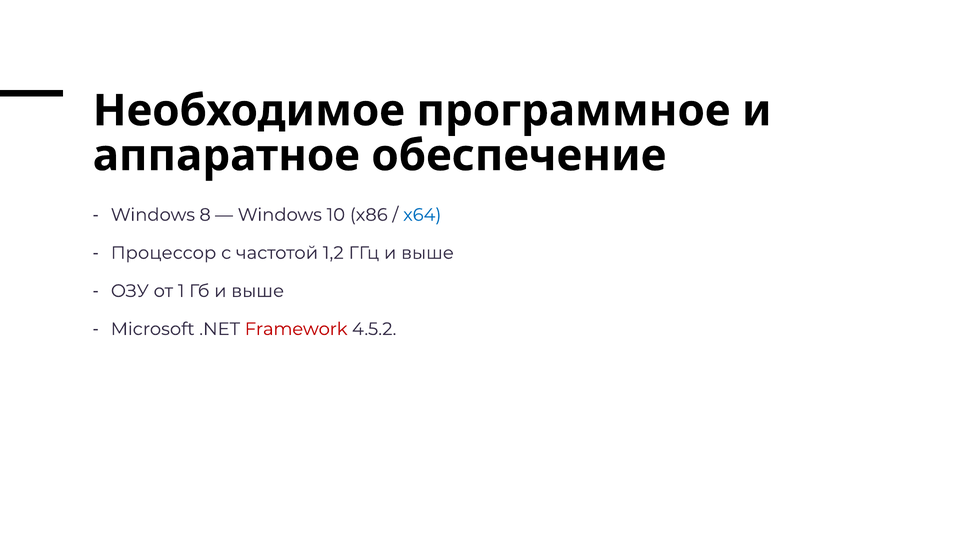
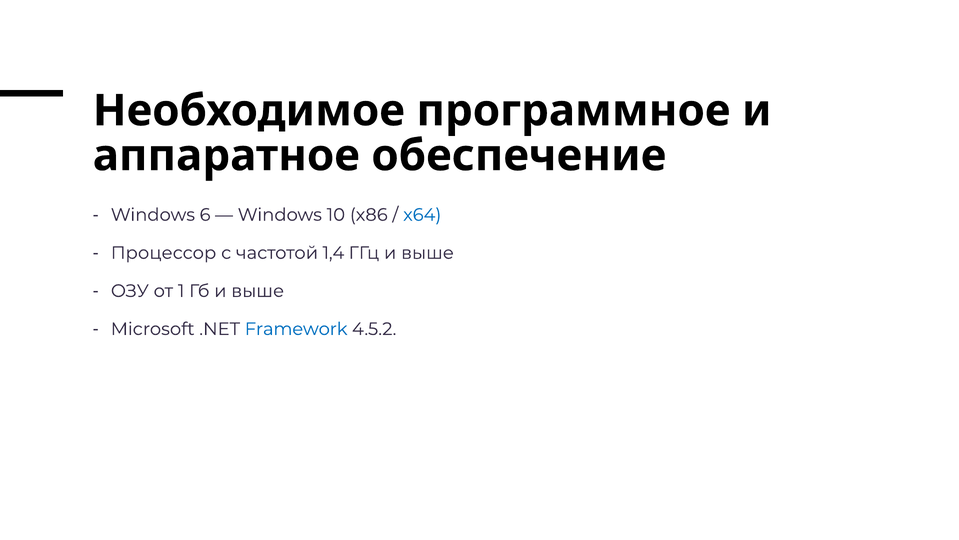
8: 8 -> 6
1,2: 1,2 -> 1,4
Framework colour: red -> blue
